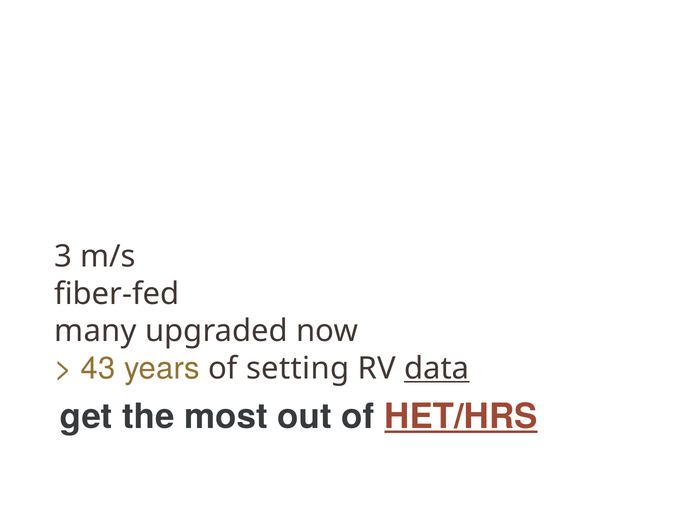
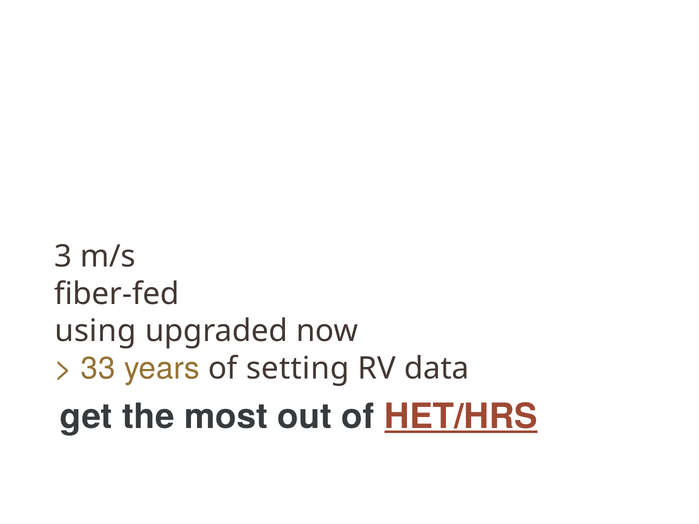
many: many -> using
43: 43 -> 33
data underline: present -> none
